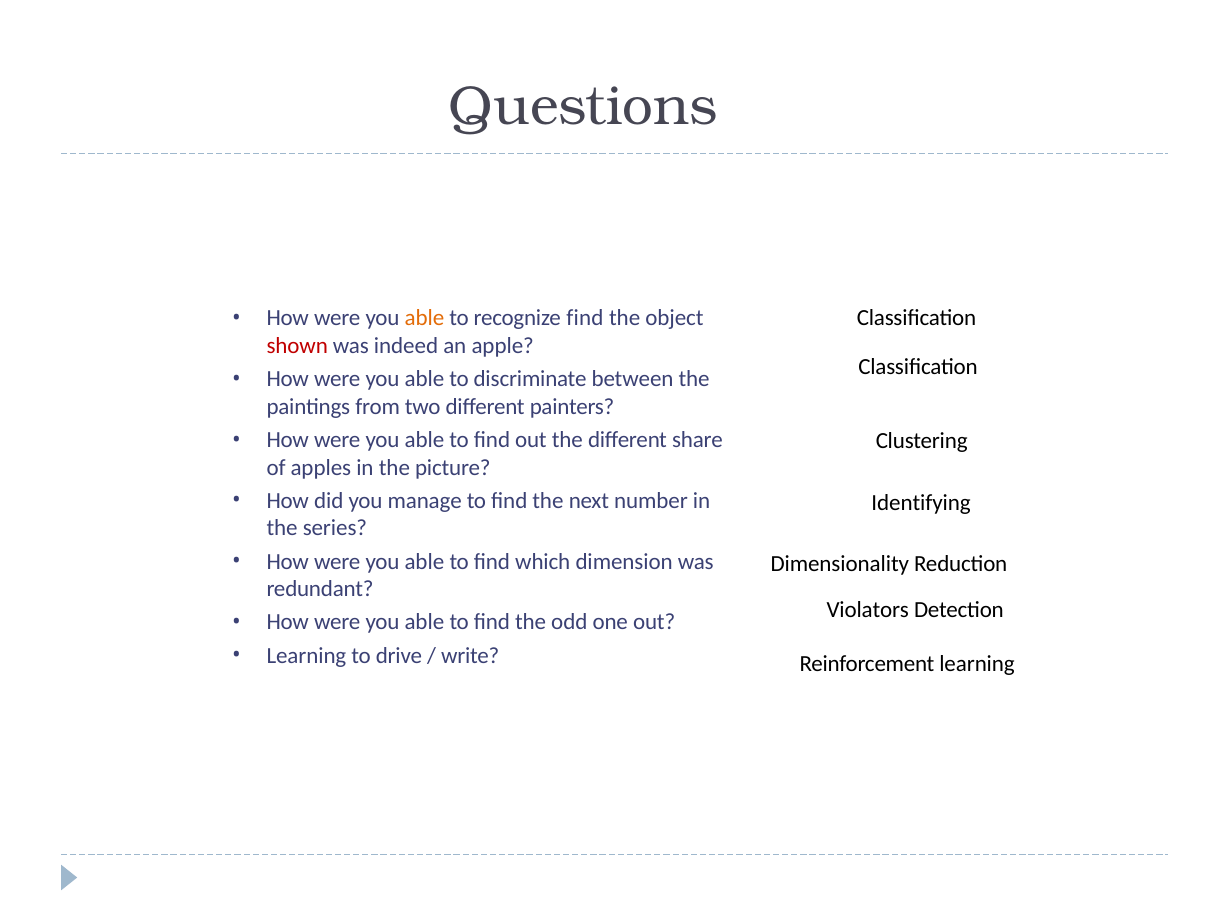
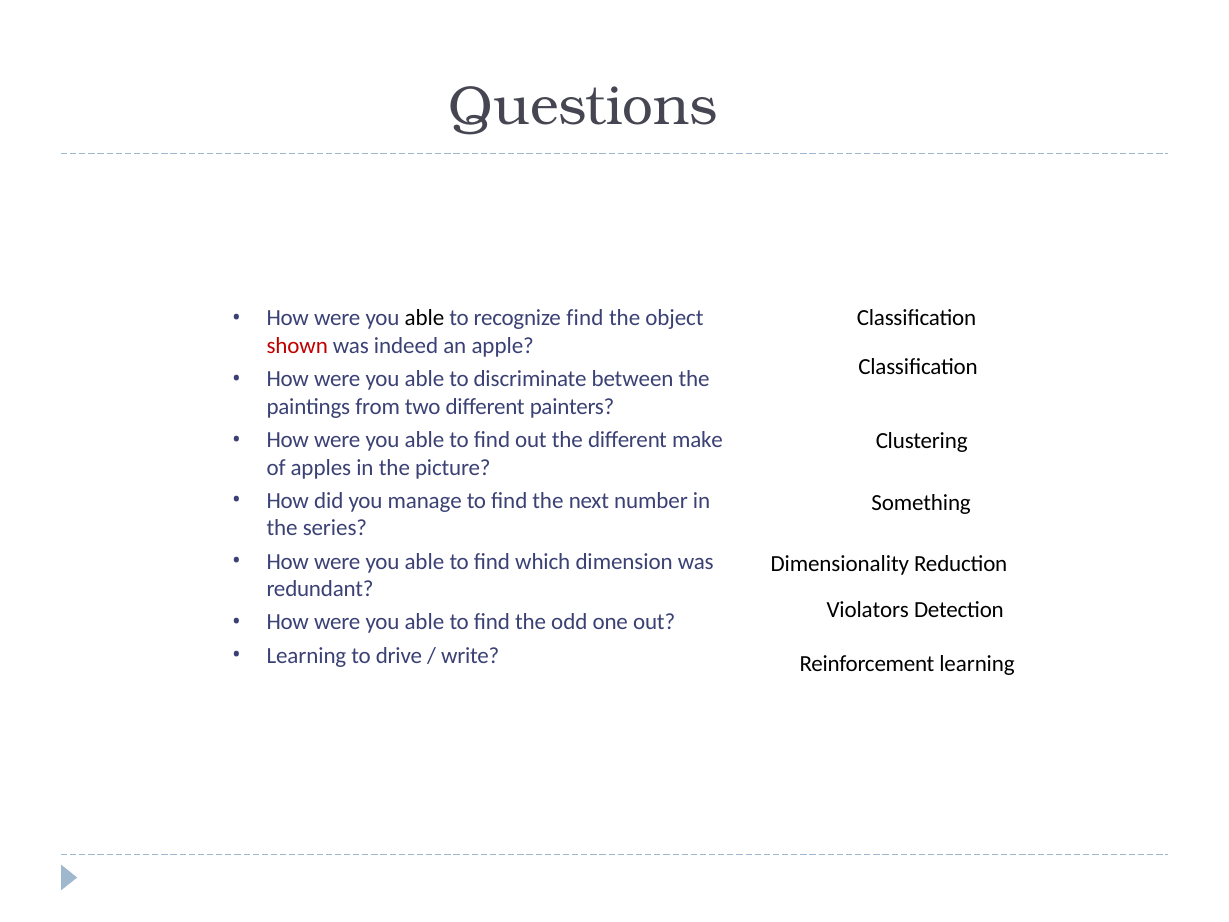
able at (425, 318) colour: orange -> black
share: share -> make
Identifying: Identifying -> Something
